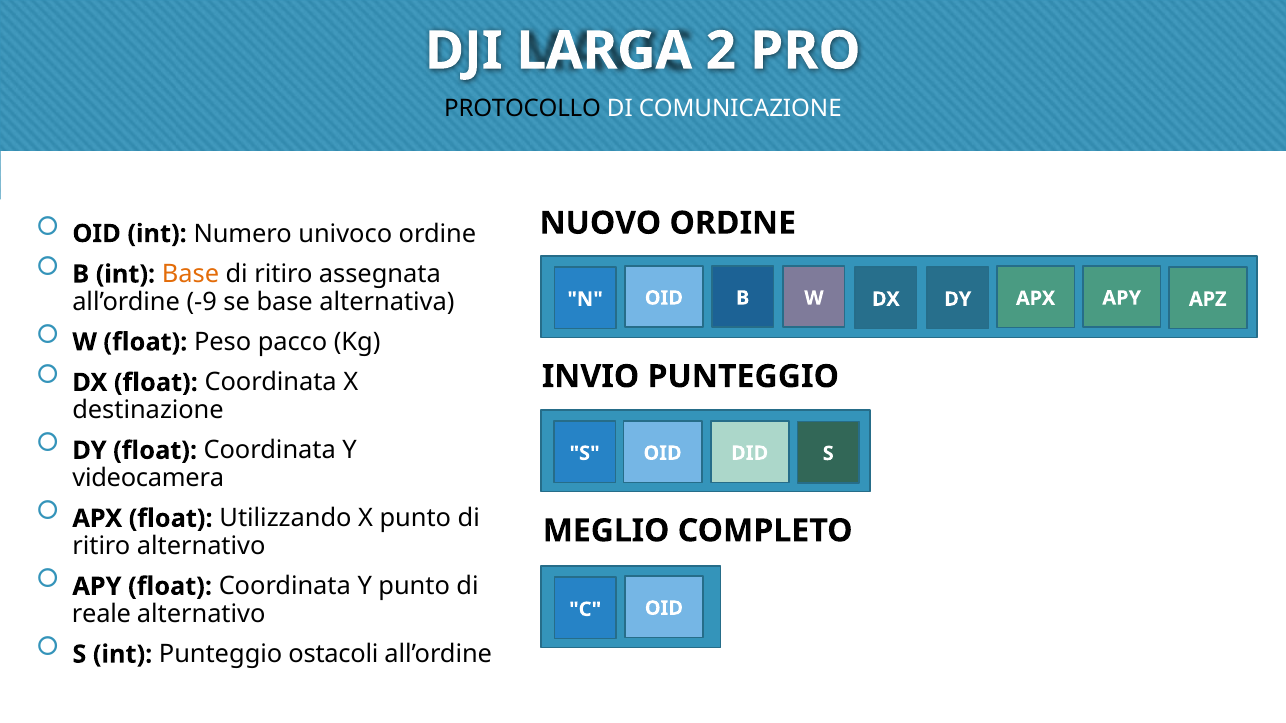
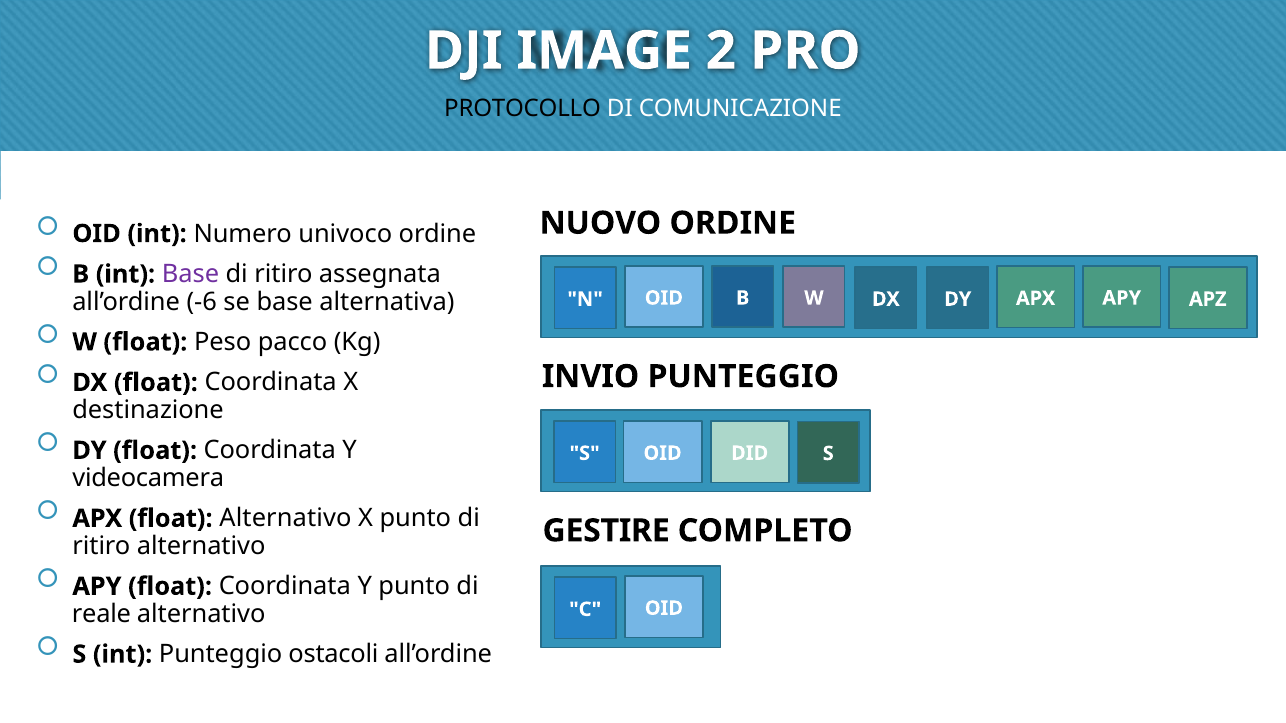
LARGA: LARGA -> IMAGE
Base at (190, 274) colour: orange -> purple
-9: -9 -> -6
float Utilizzando: Utilizzando -> Alternativo
MEGLIO: MEGLIO -> GESTIRE
